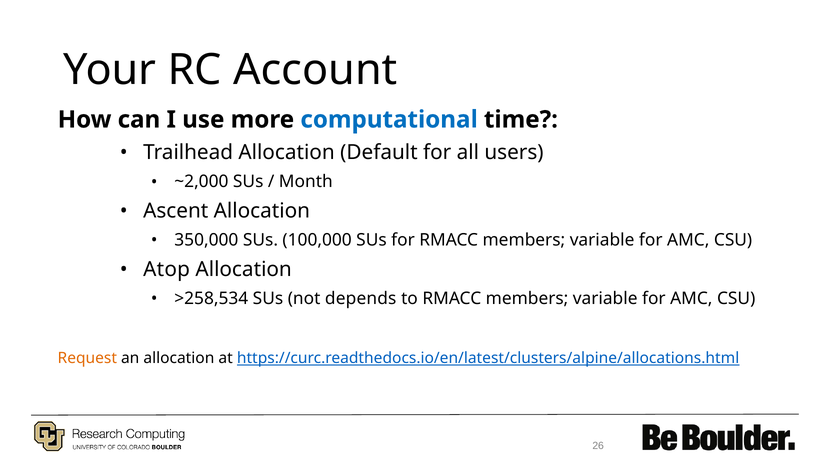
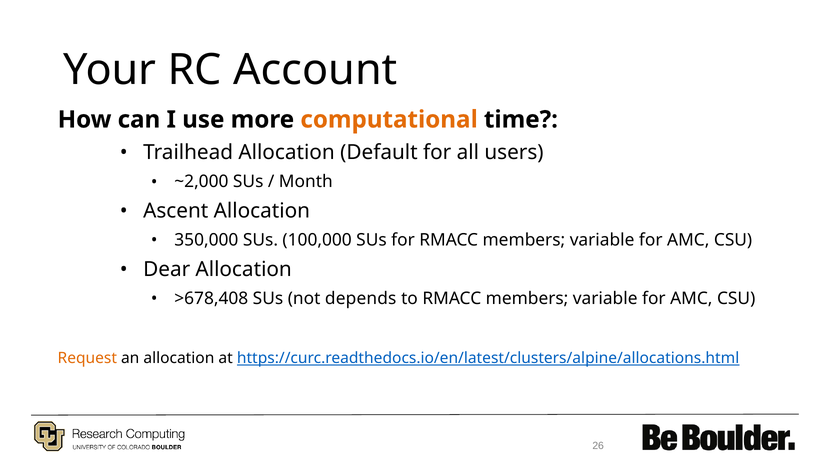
computational colour: blue -> orange
Atop: Atop -> Dear
>258,534: >258,534 -> >678,408
